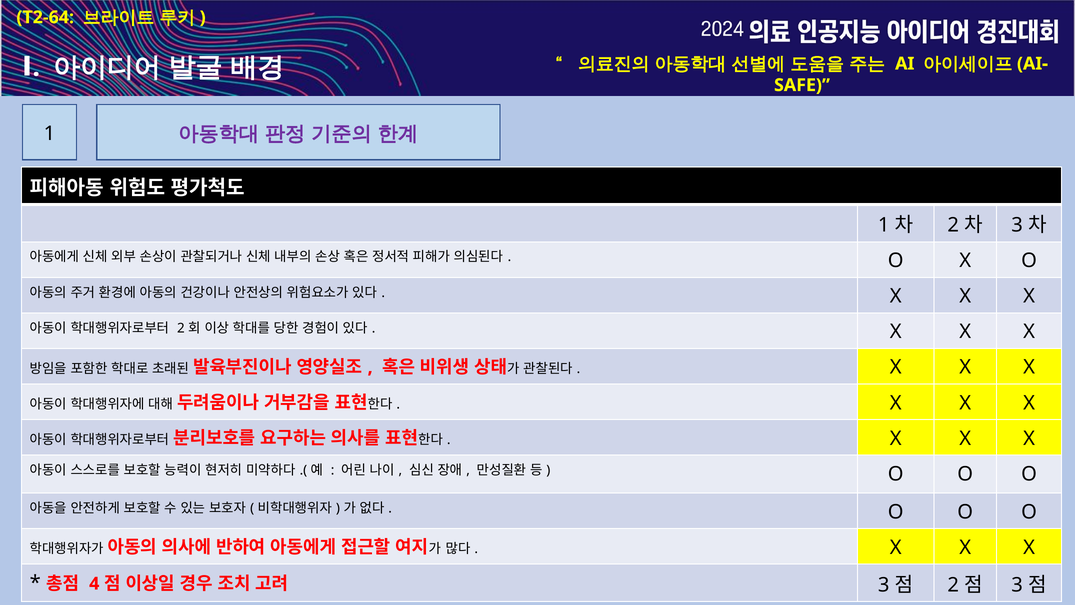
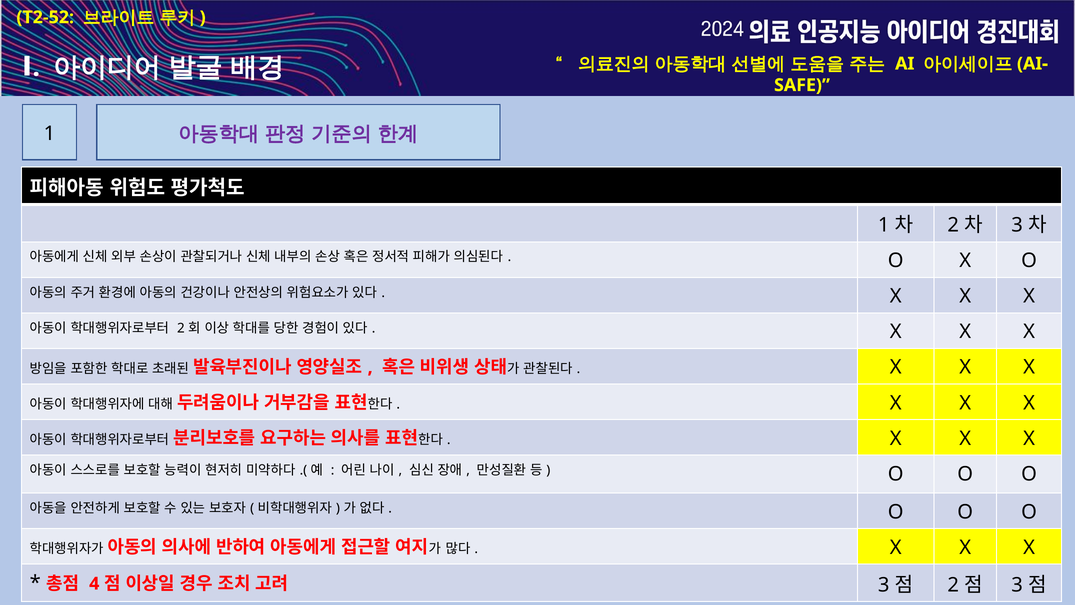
T2-64: T2-64 -> T2-52
